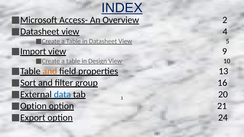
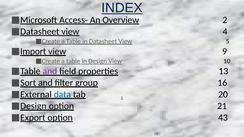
and at (50, 71) colour: orange -> purple
Option at (33, 106): Option -> Design
24: 24 -> 43
